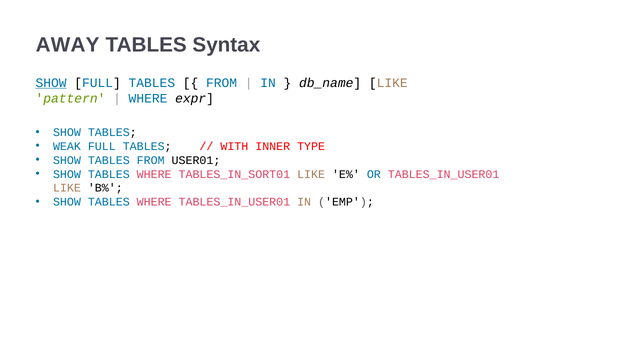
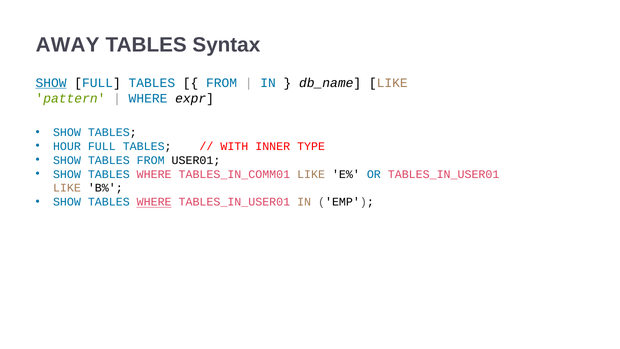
WEAK: WEAK -> HOUR
TABLES_IN_SORT01: TABLES_IN_SORT01 -> TABLES_IN_COMM01
WHERE at (154, 202) underline: none -> present
